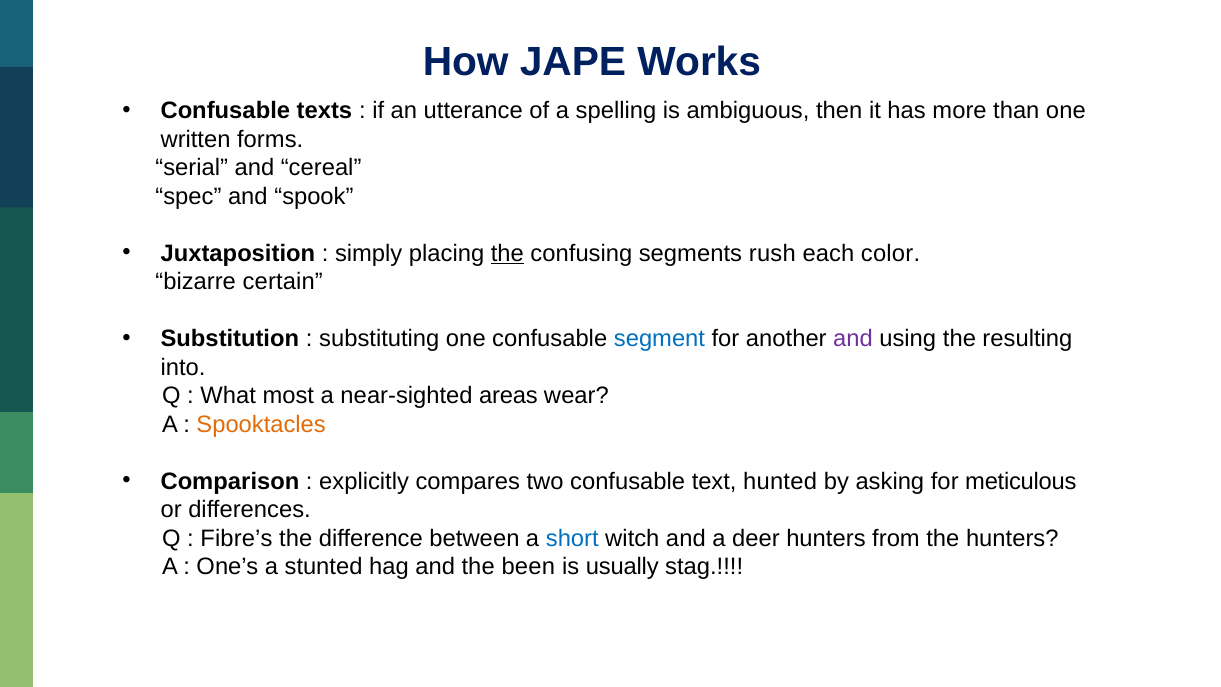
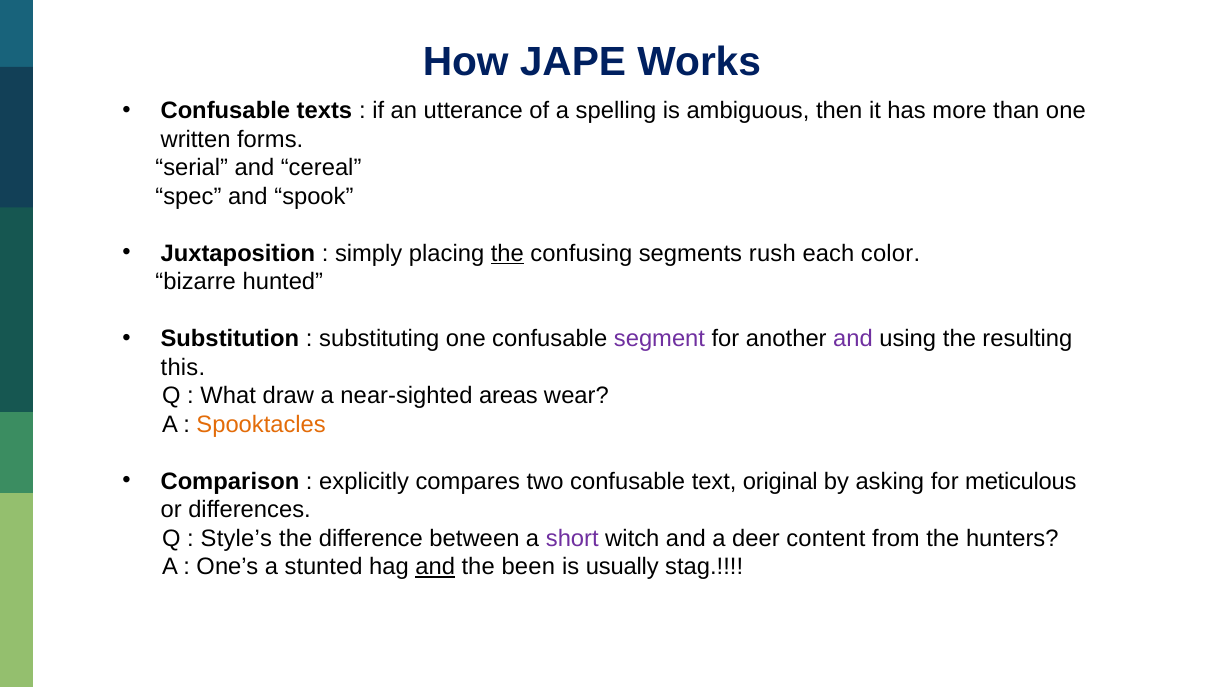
certain: certain -> hunted
segment colour: blue -> purple
into: into -> this
most: most -> draw
hunted: hunted -> original
Fibre’s: Fibre’s -> Style’s
short colour: blue -> purple
deer hunters: hunters -> content
and at (435, 567) underline: none -> present
